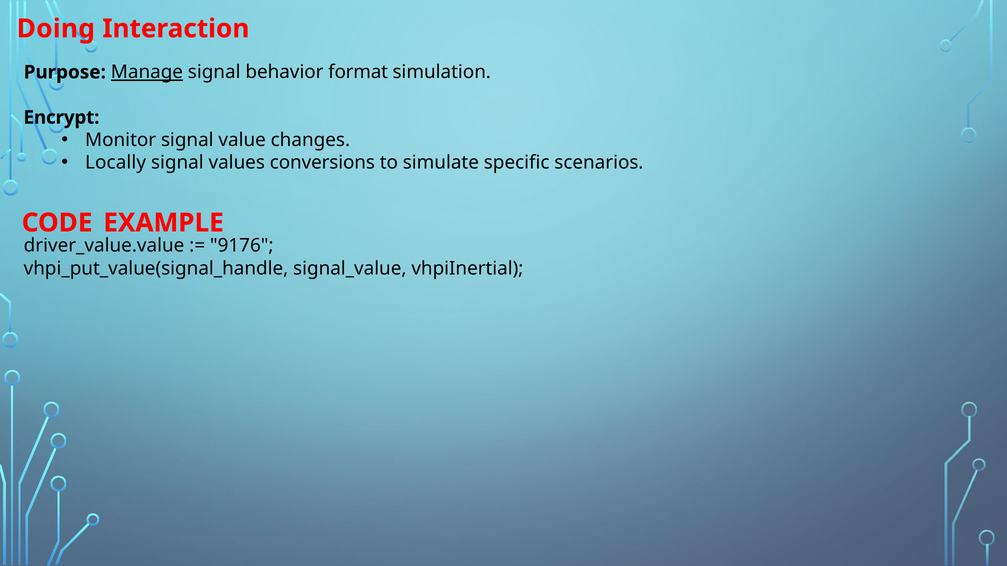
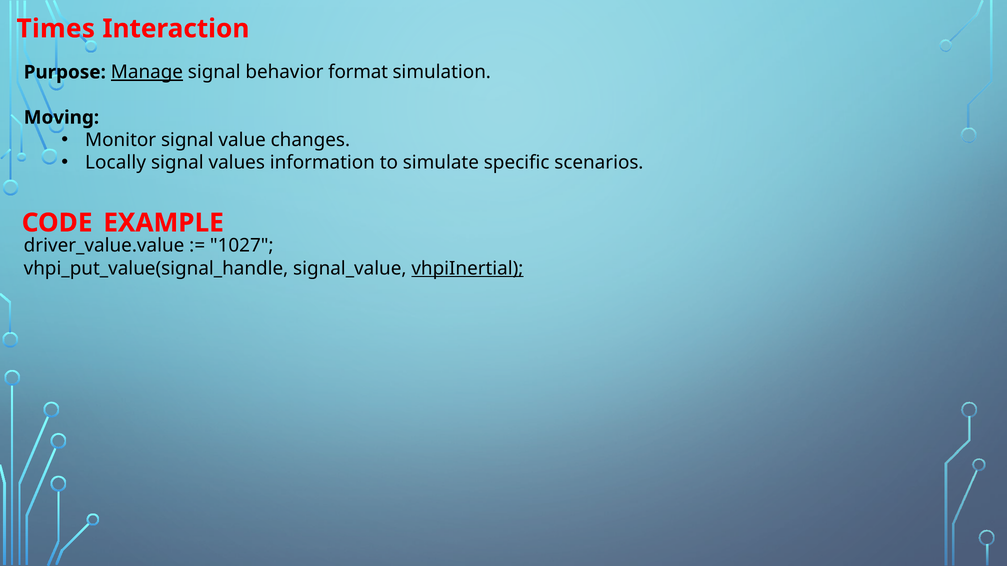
Doing: Doing -> Times
Encrypt: Encrypt -> Moving
conversions: conversions -> information
9176: 9176 -> 1027
vhpiInertial underline: none -> present
